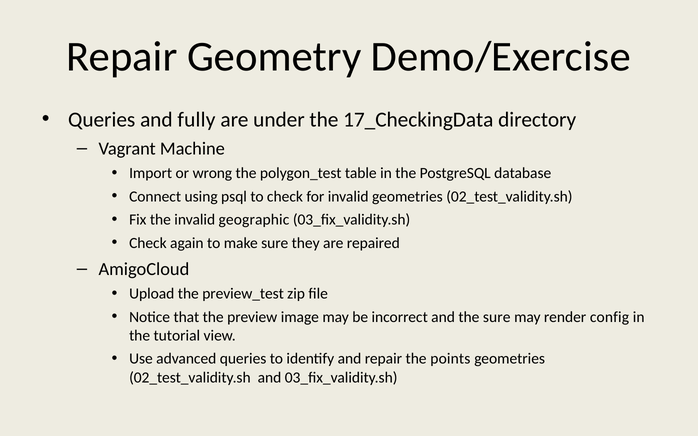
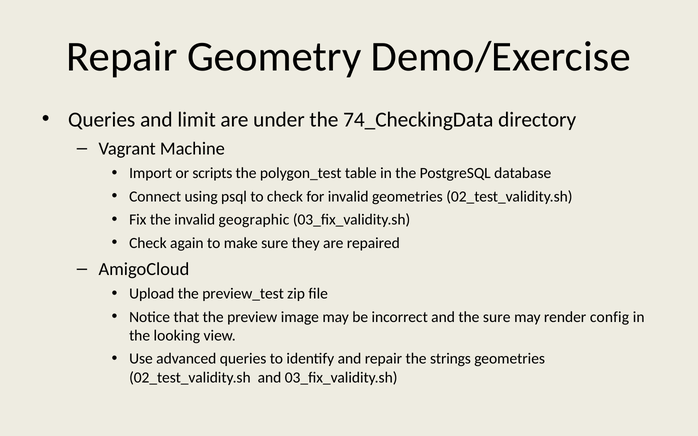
fully: fully -> limit
17_CheckingData: 17_CheckingData -> 74_CheckingData
wrong: wrong -> scripts
tutorial: tutorial -> looking
points: points -> strings
